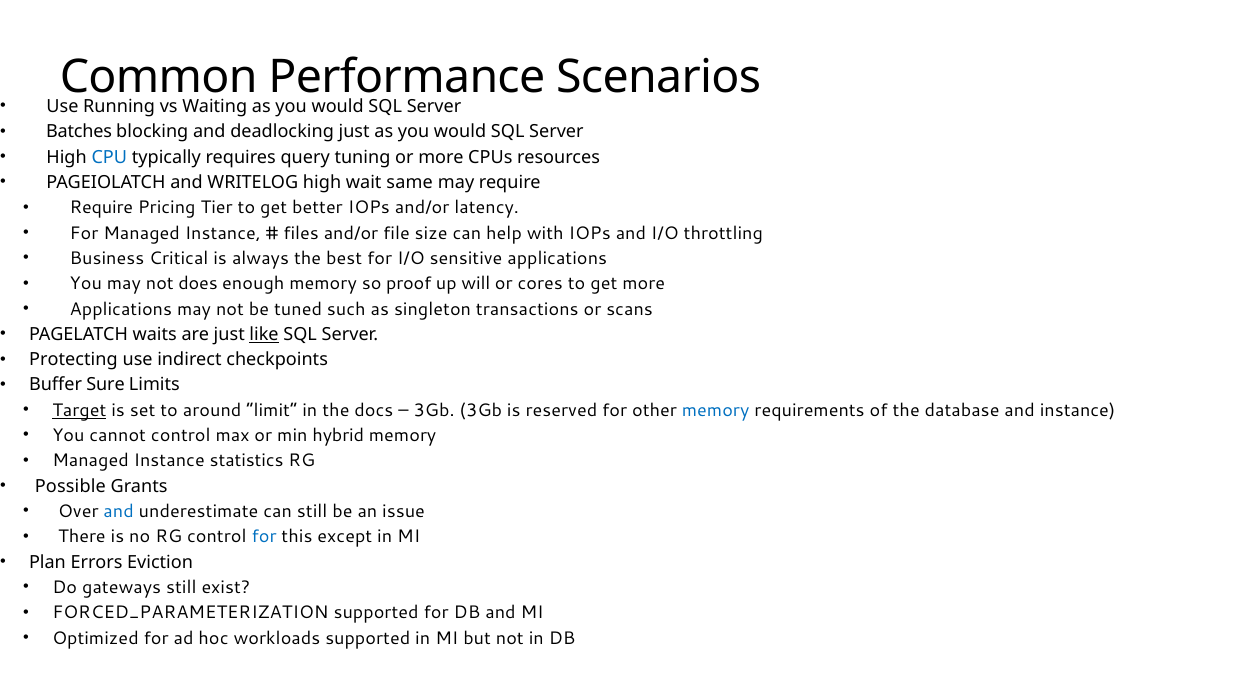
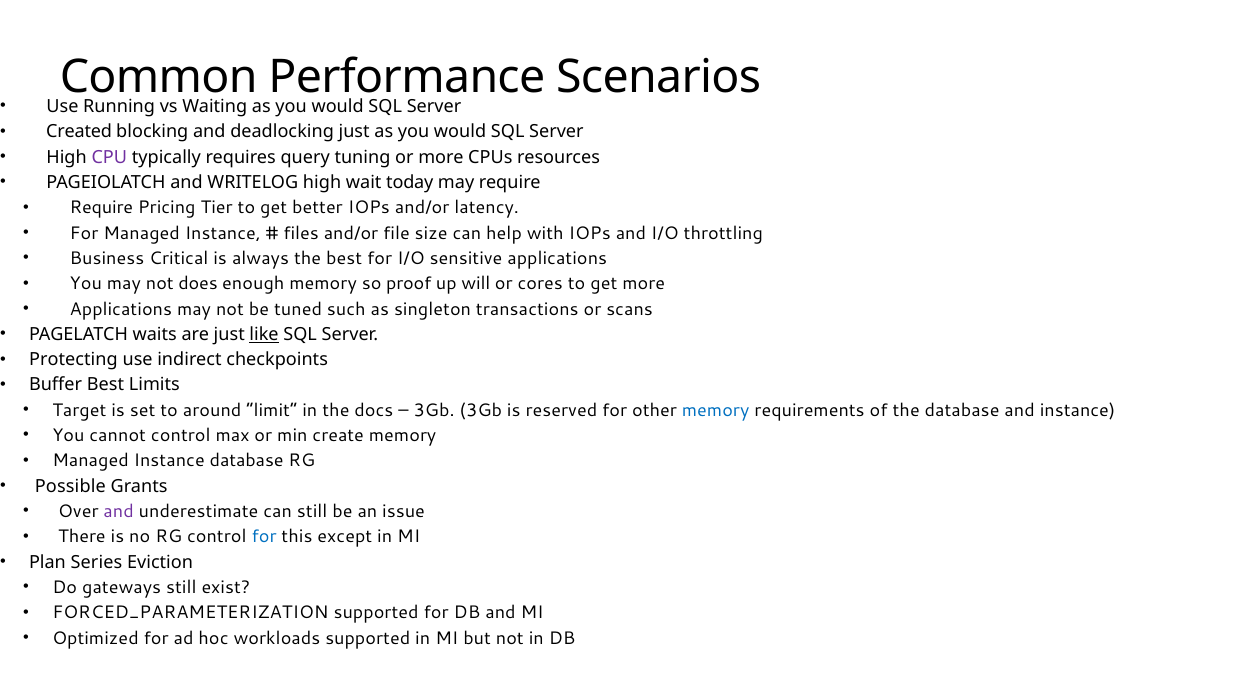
Batches: Batches -> Created
CPU colour: blue -> purple
same: same -> today
Buffer Sure: Sure -> Best
Target underline: present -> none
hybrid: hybrid -> create
Instance statistics: statistics -> database
and at (119, 512) colour: blue -> purple
Errors: Errors -> Series
